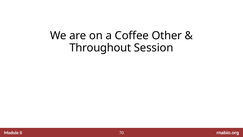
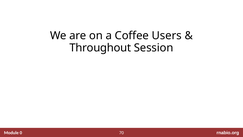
Other: Other -> Users
